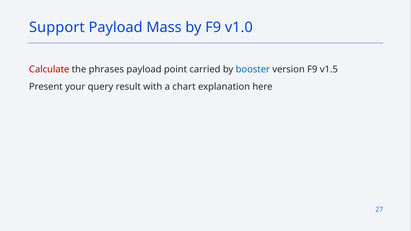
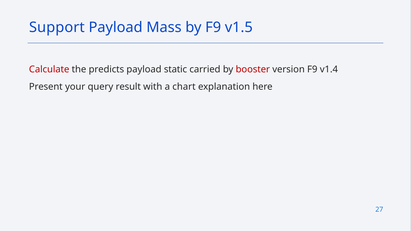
v1.0: v1.0 -> v1.5
phrases: phrases -> predicts
point: point -> static
booster colour: blue -> red
v1.5: v1.5 -> v1.4
